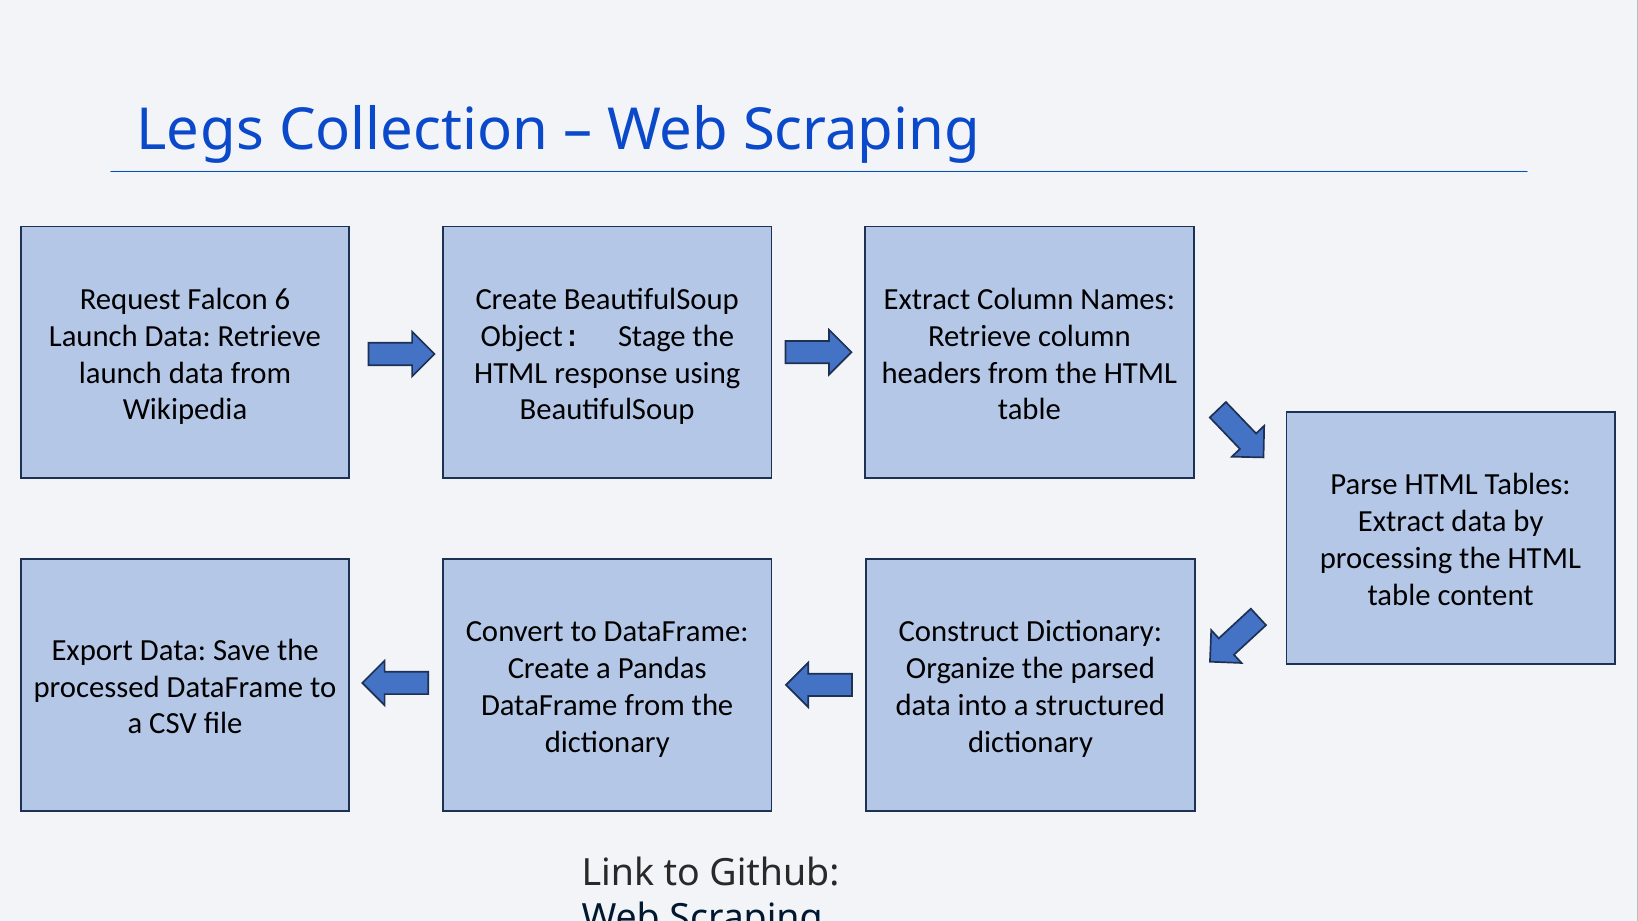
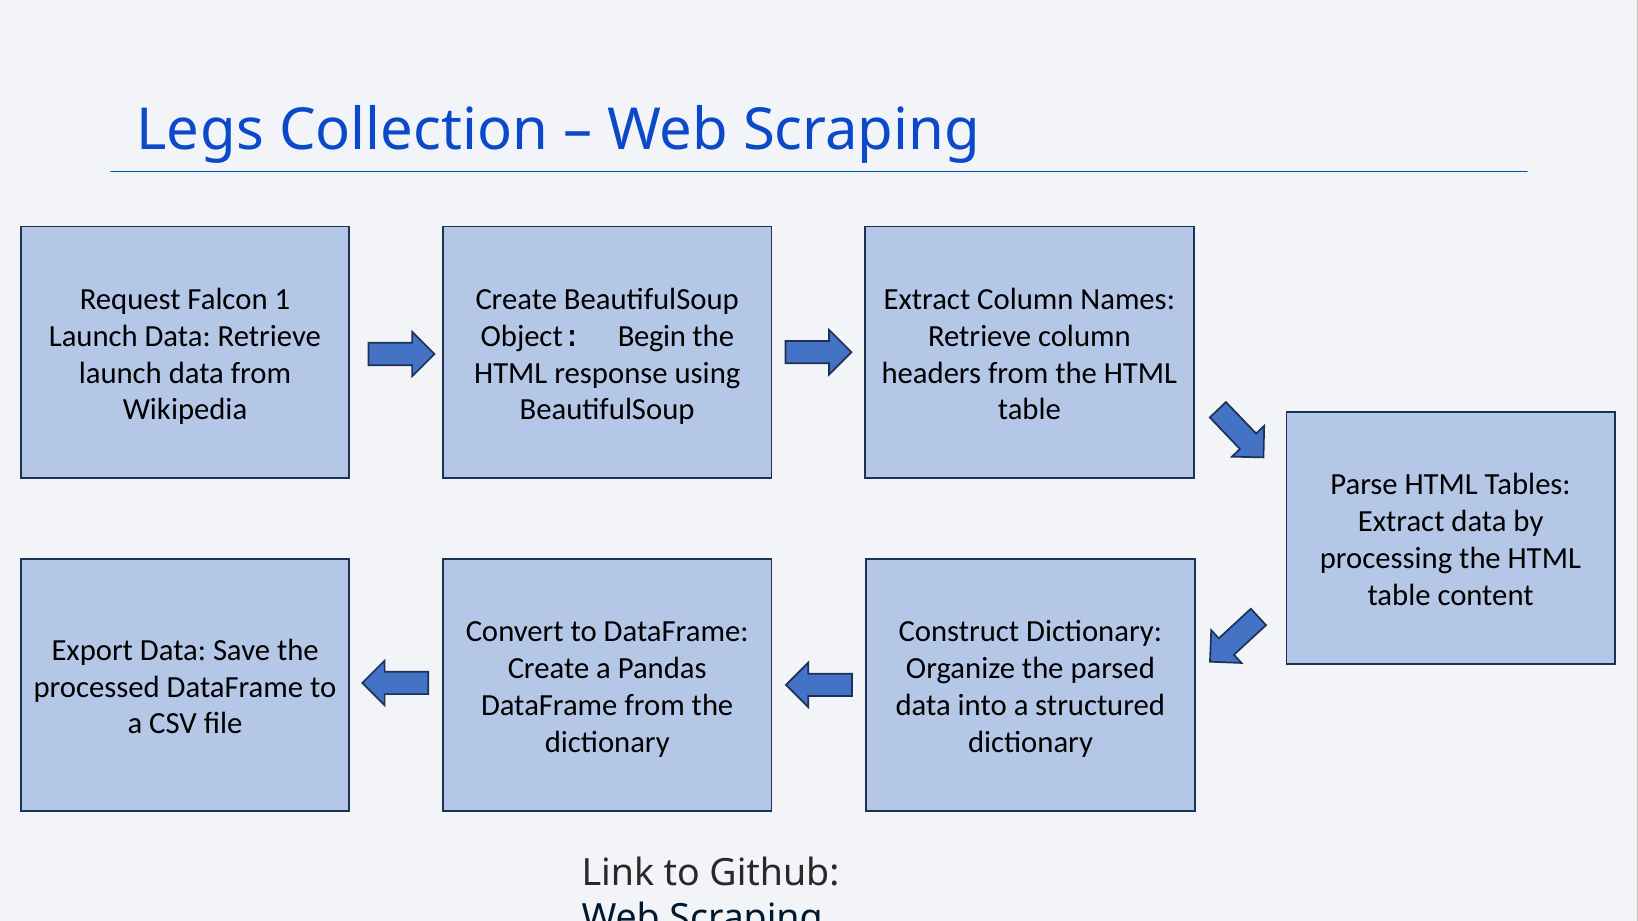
6: 6 -> 1
Stage: Stage -> Begin
